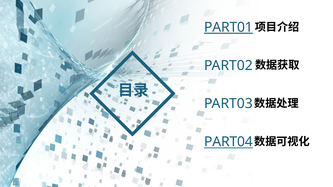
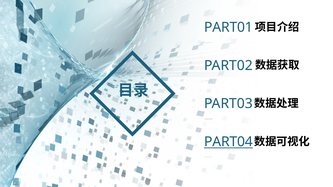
PART01 underline: present -> none
